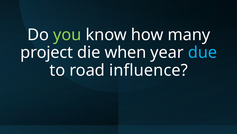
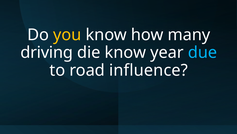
you colour: light green -> yellow
project: project -> driving
die when: when -> know
